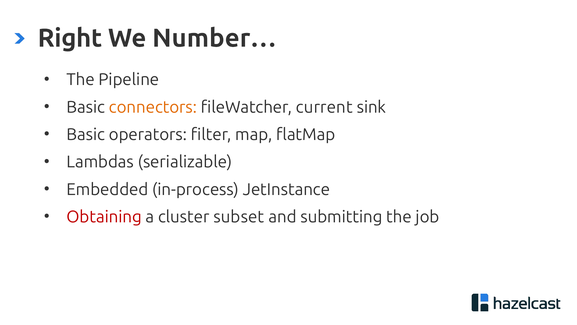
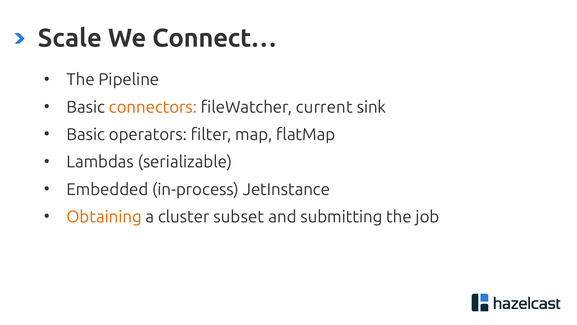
Right: Right -> Scale
Number…: Number… -> Connect…
Obtaining colour: red -> orange
